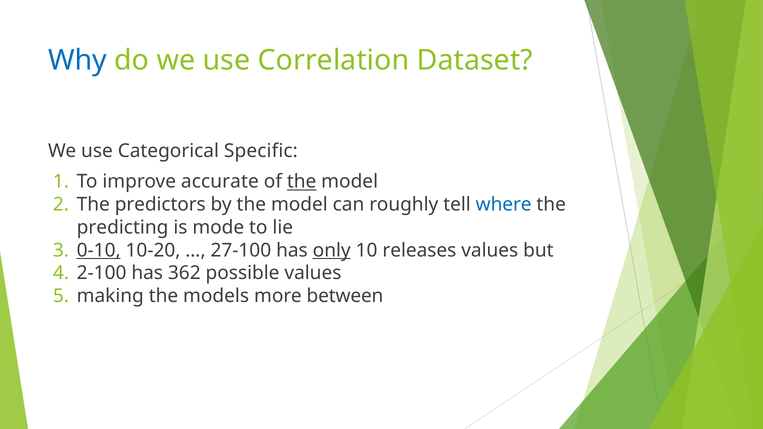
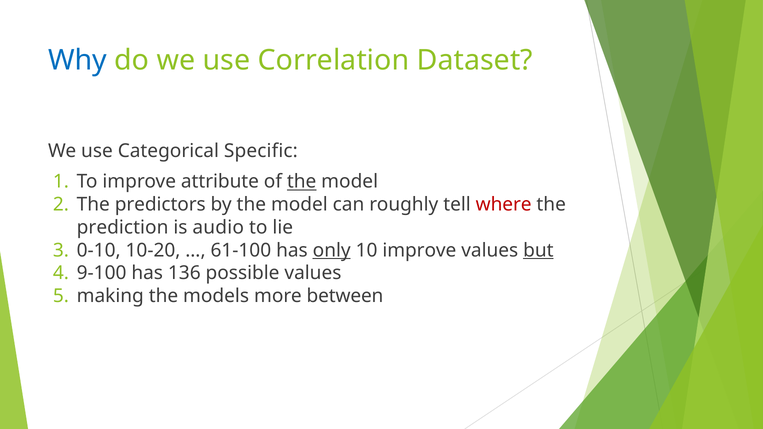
accurate: accurate -> attribute
where colour: blue -> red
predicting: predicting -> prediction
mode: mode -> audio
0-10 underline: present -> none
27-100: 27-100 -> 61-100
10 releases: releases -> improve
but underline: none -> present
2-100: 2-100 -> 9-100
362: 362 -> 136
